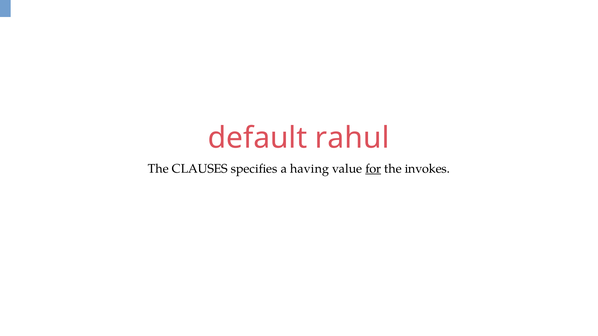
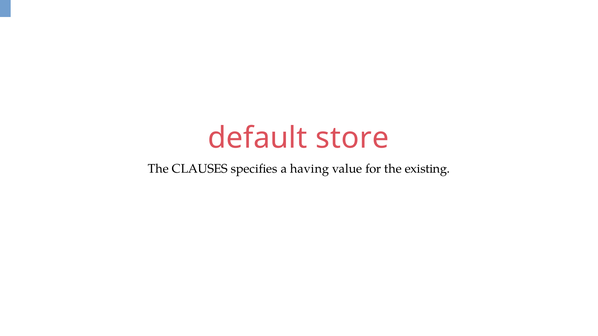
rahul: rahul -> store
for underline: present -> none
invokes: invokes -> existing
